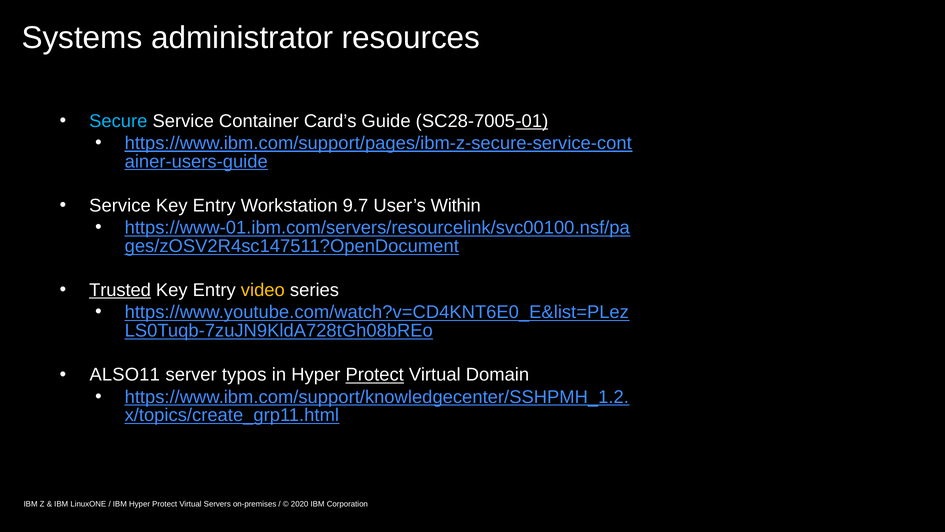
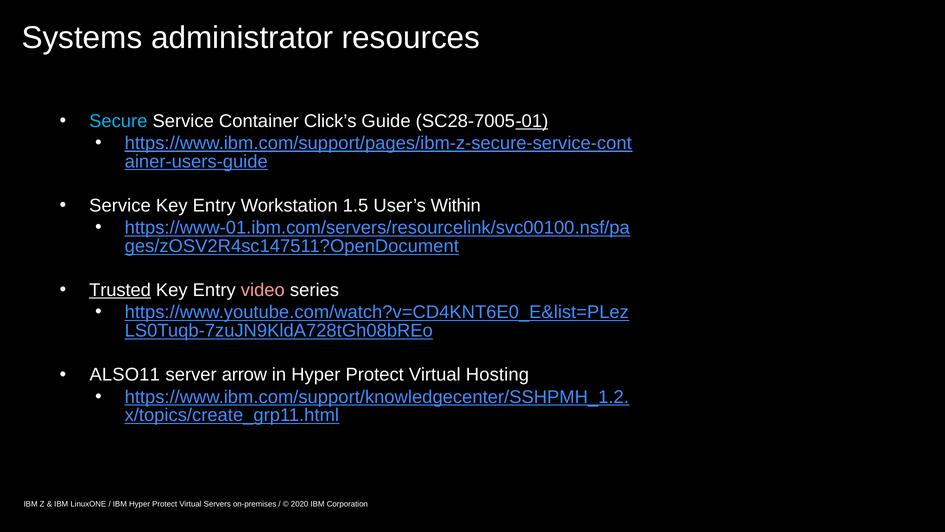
Card’s: Card’s -> Click’s
9.7: 9.7 -> 1.5
video colour: yellow -> pink
typos: typos -> arrow
Protect at (375, 375) underline: present -> none
Domain: Domain -> Hosting
